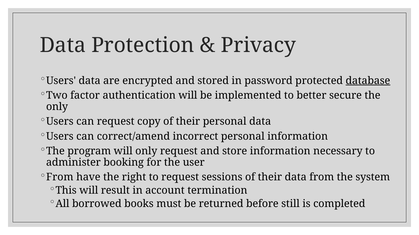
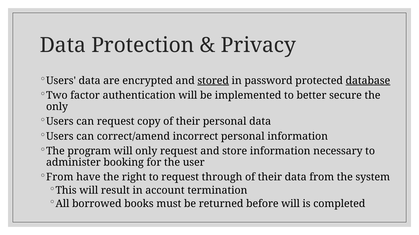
stored underline: none -> present
sessions: sessions -> through
before still: still -> will
